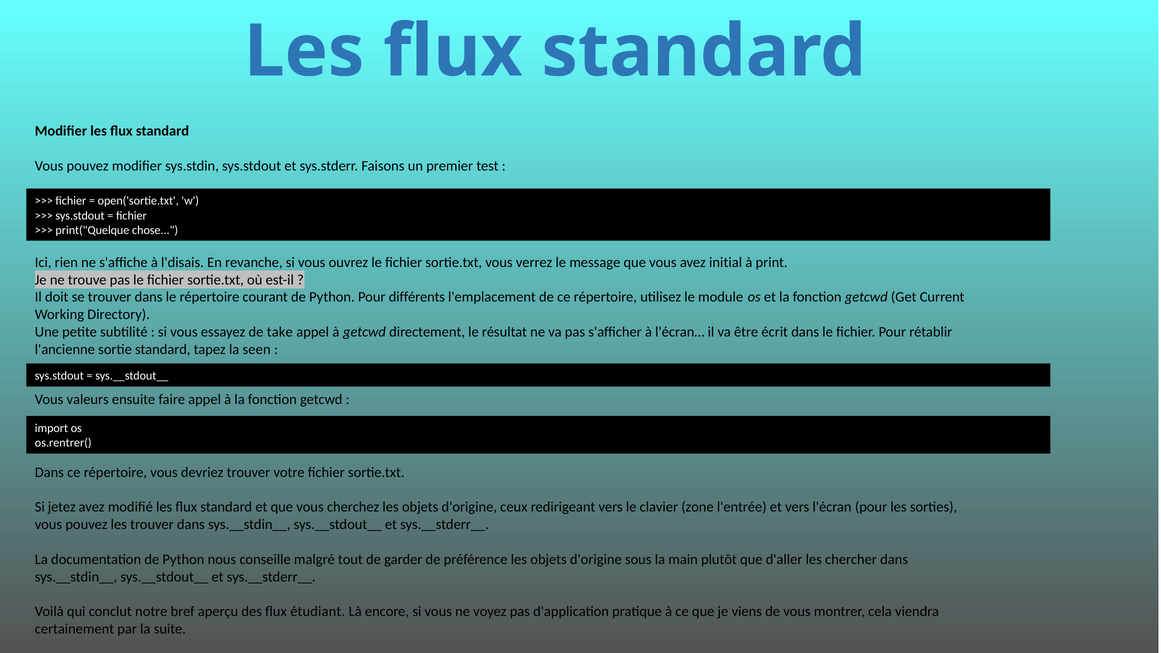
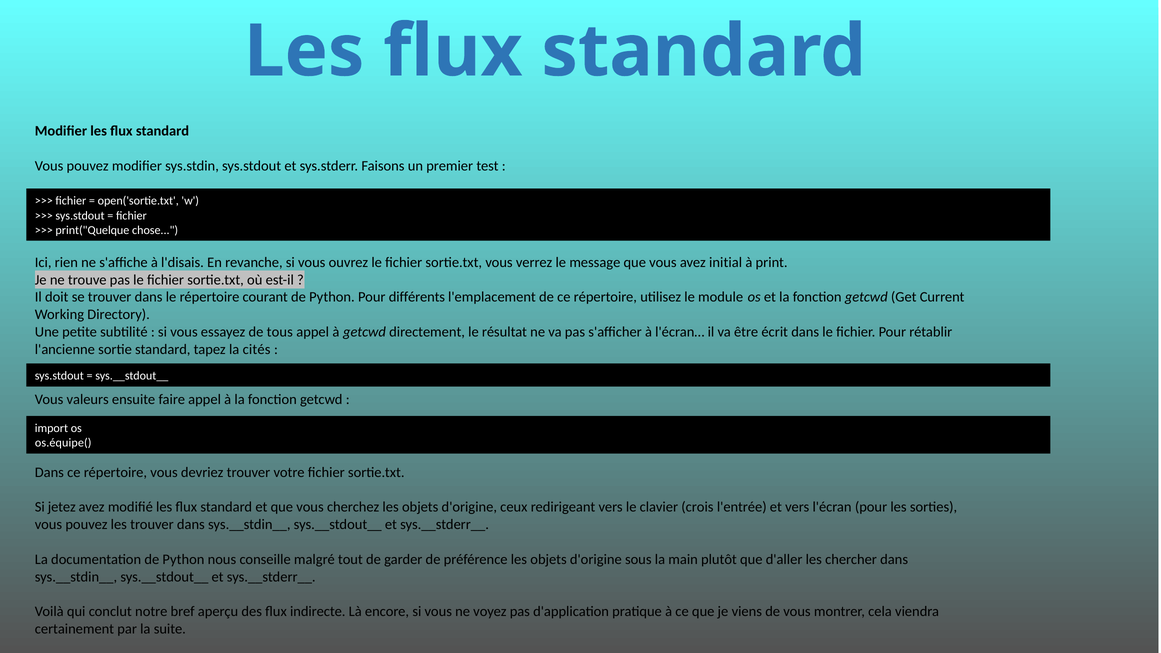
take: take -> tous
seen: seen -> cités
os.rentrer(: os.rentrer( -> os.équipe(
zone: zone -> crois
étudiant: étudiant -> indirecte
